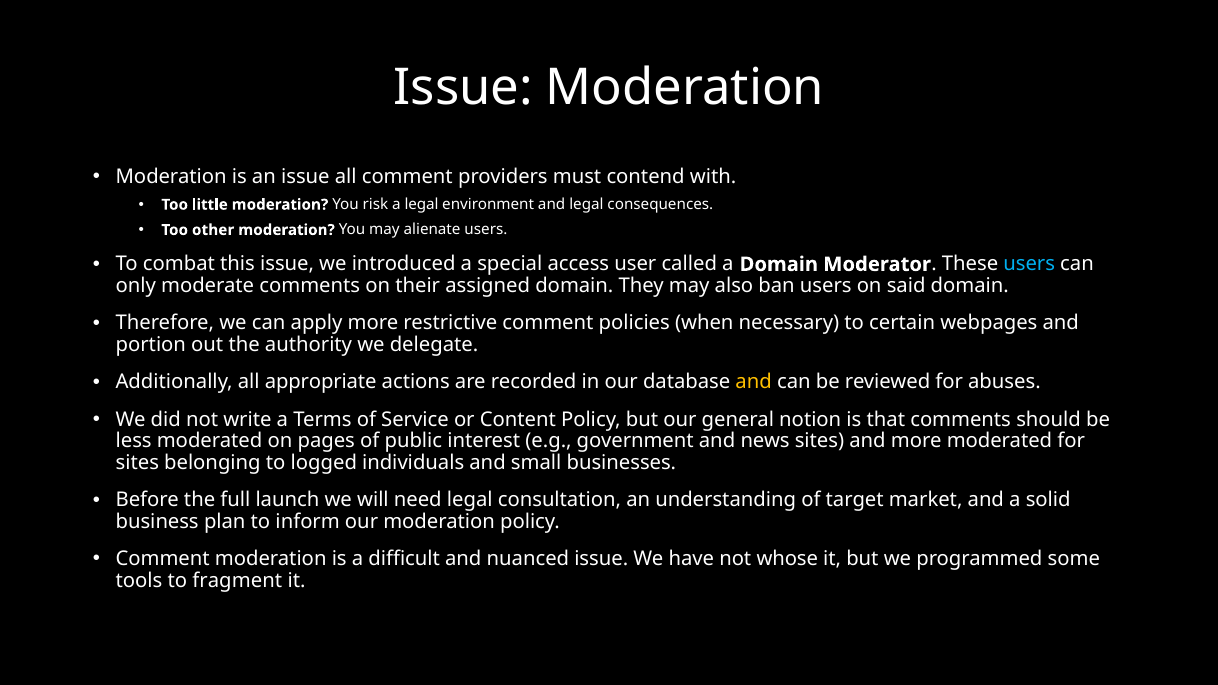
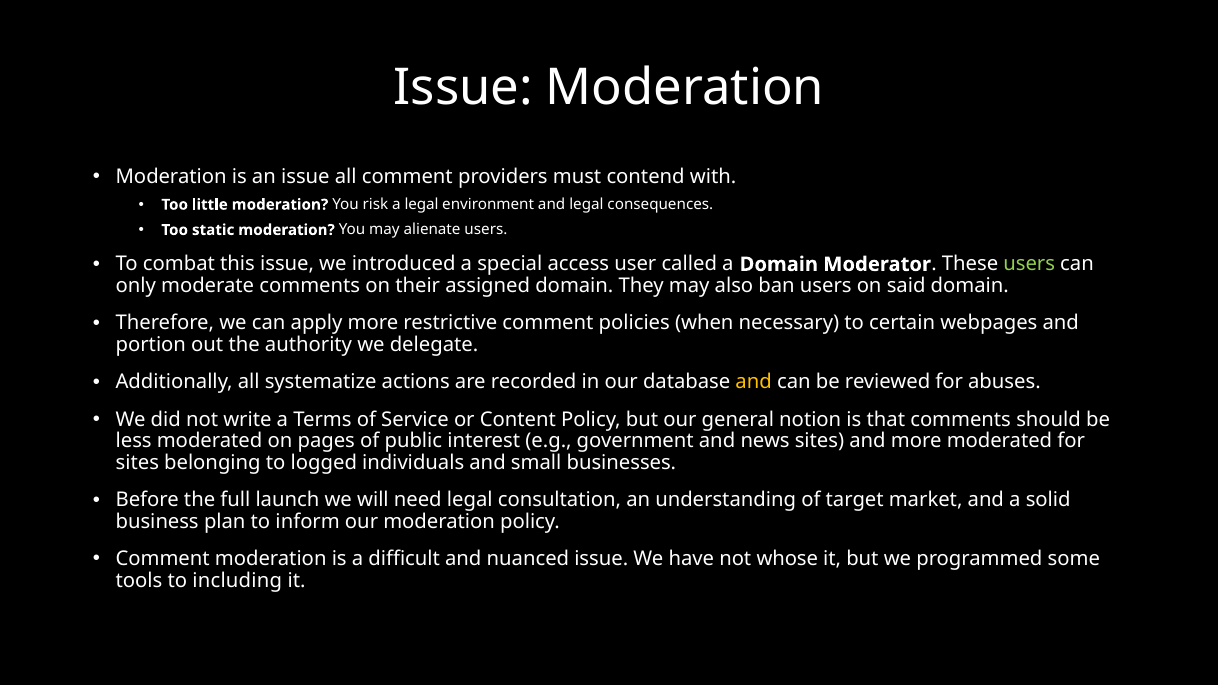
other: other -> static
users at (1029, 264) colour: light blue -> light green
appropriate: appropriate -> systematize
fragment: fragment -> including
